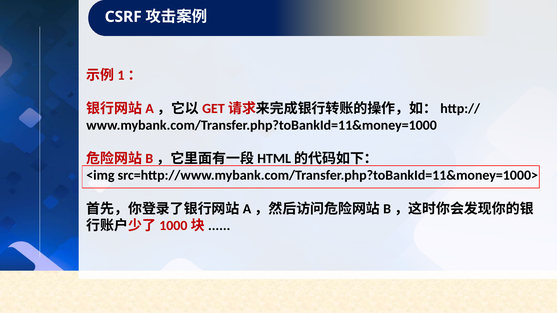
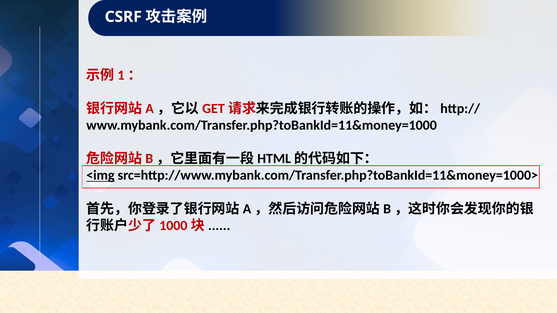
<img underline: none -> present
